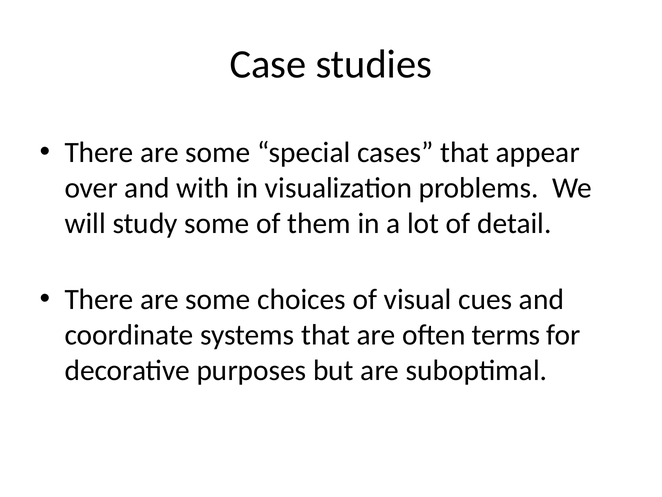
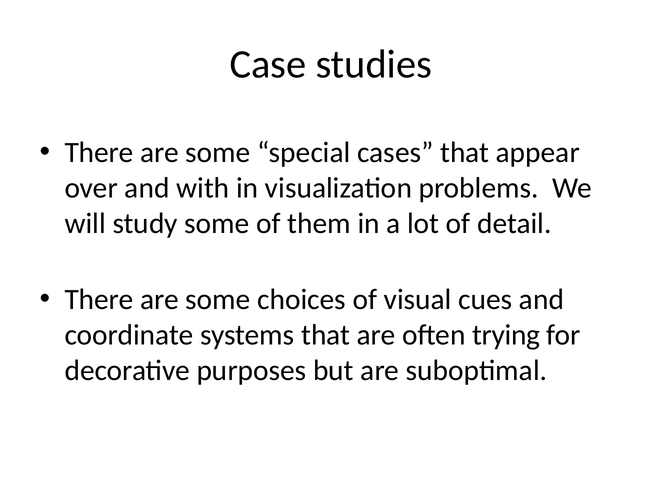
terms: terms -> trying
